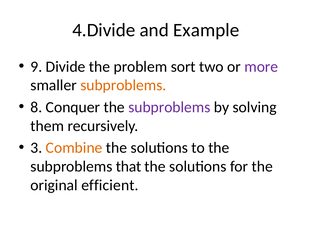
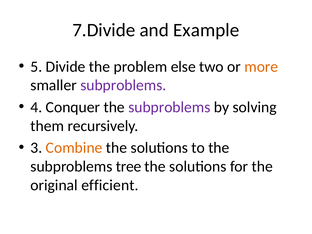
4.Divide: 4.Divide -> 7.Divide
9: 9 -> 5
sort: sort -> else
more colour: purple -> orange
subproblems at (123, 85) colour: orange -> purple
8: 8 -> 4
that: that -> tree
